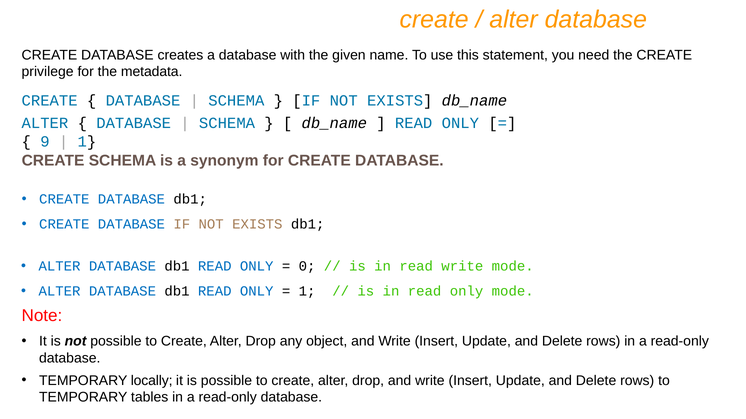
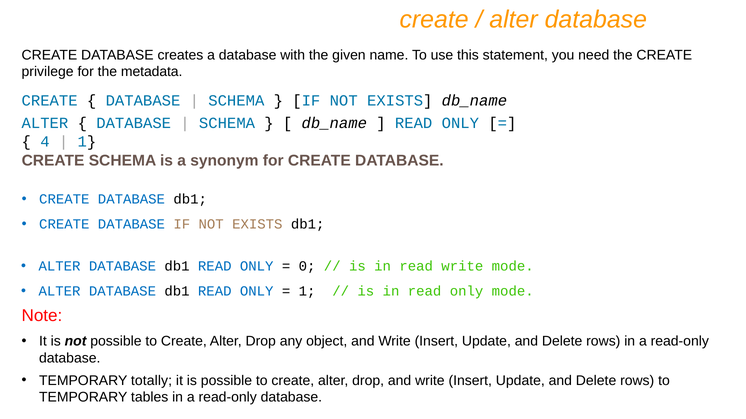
9: 9 -> 4
locally: locally -> totally
